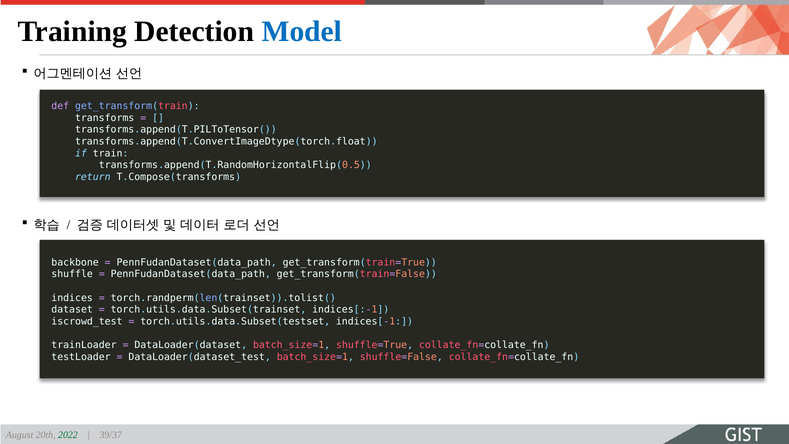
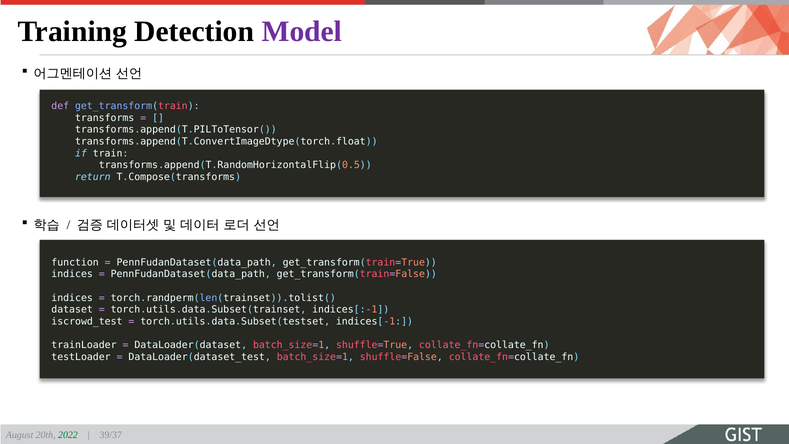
Model colour: blue -> purple
backbone: backbone -> function
shuffle at (72, 274): shuffle -> indices
